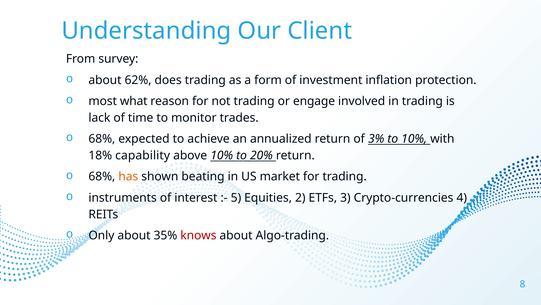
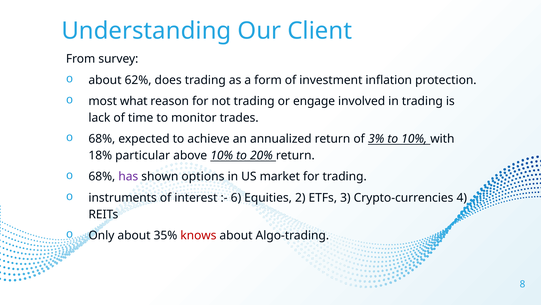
capability: capability -> particular
has colour: orange -> purple
beating: beating -> options
5: 5 -> 6
